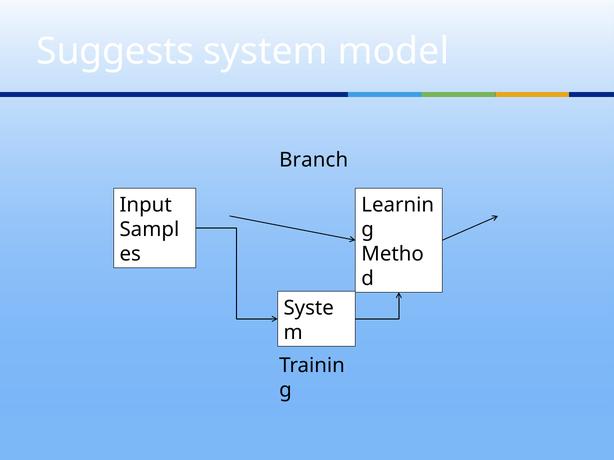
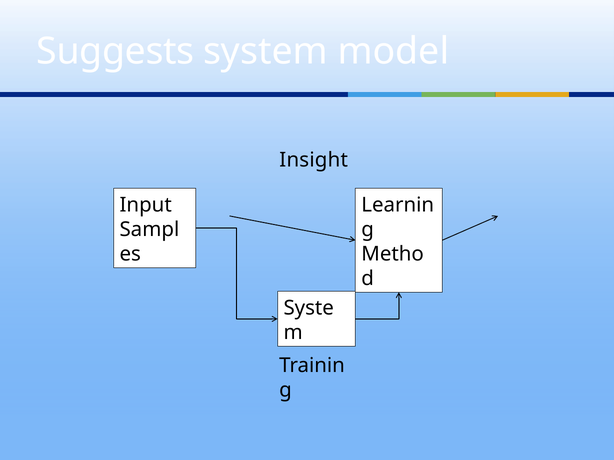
Branch: Branch -> Insight
